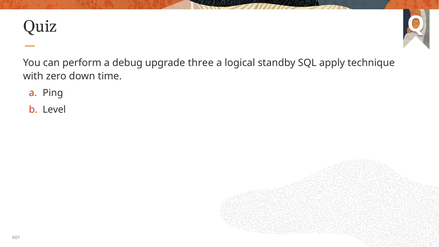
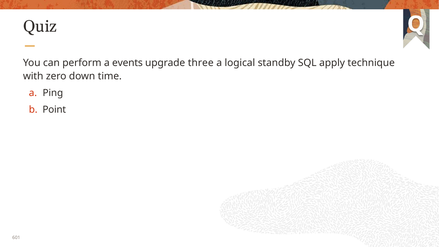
debug: debug -> events
Level: Level -> Point
